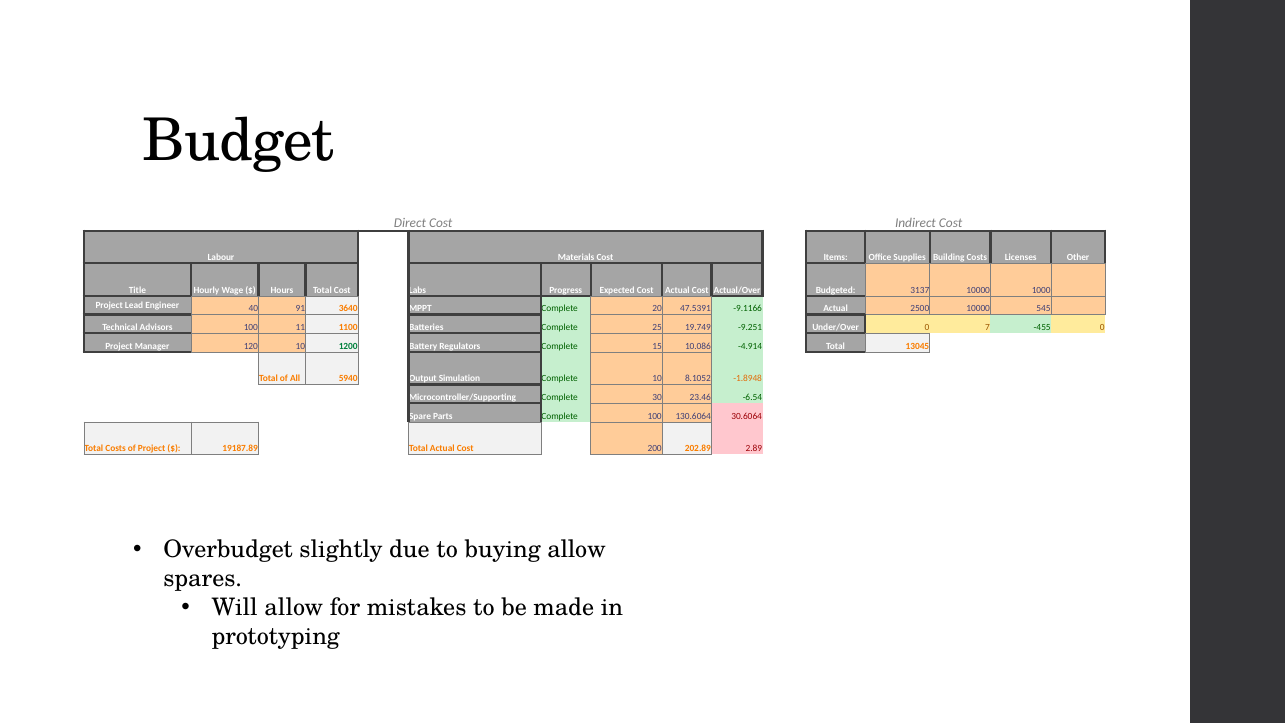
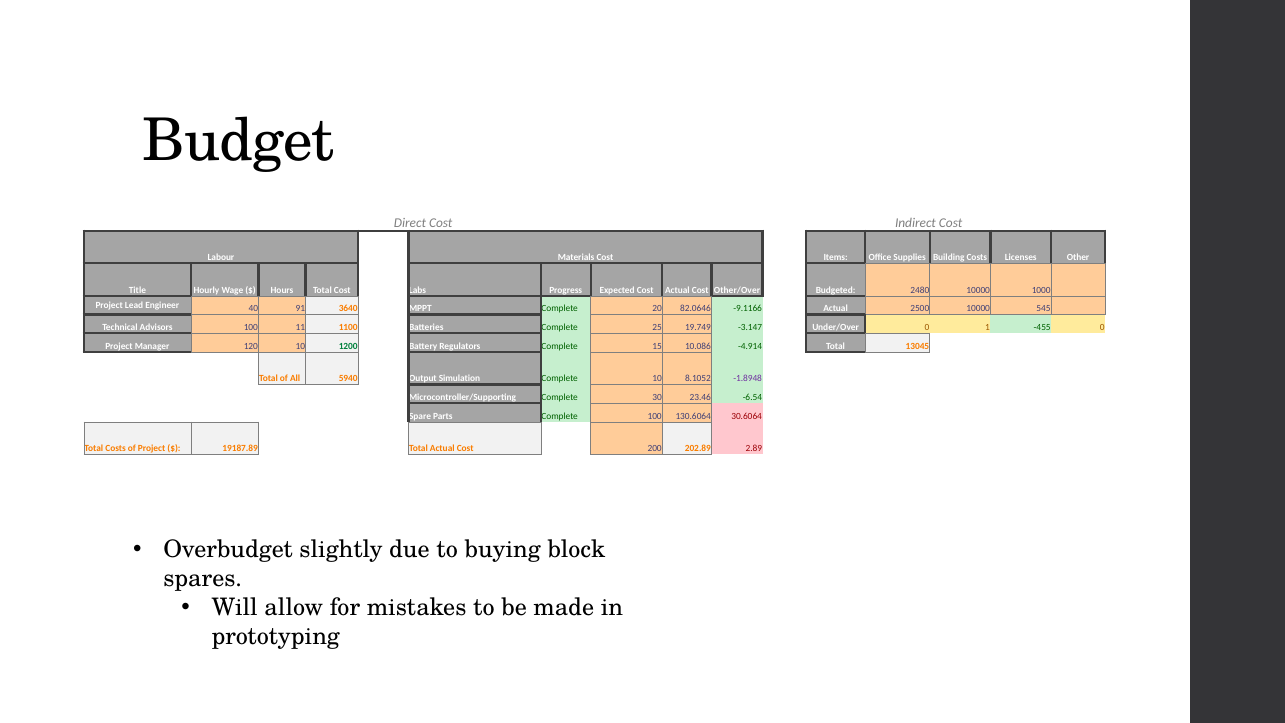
Actual/Over: Actual/Over -> Other/Over
3137: 3137 -> 2480
47.5391: 47.5391 -> 82.0646
-9.251: -9.251 -> -3.147
7: 7 -> 1
-1.8948 colour: orange -> purple
buying allow: allow -> block
